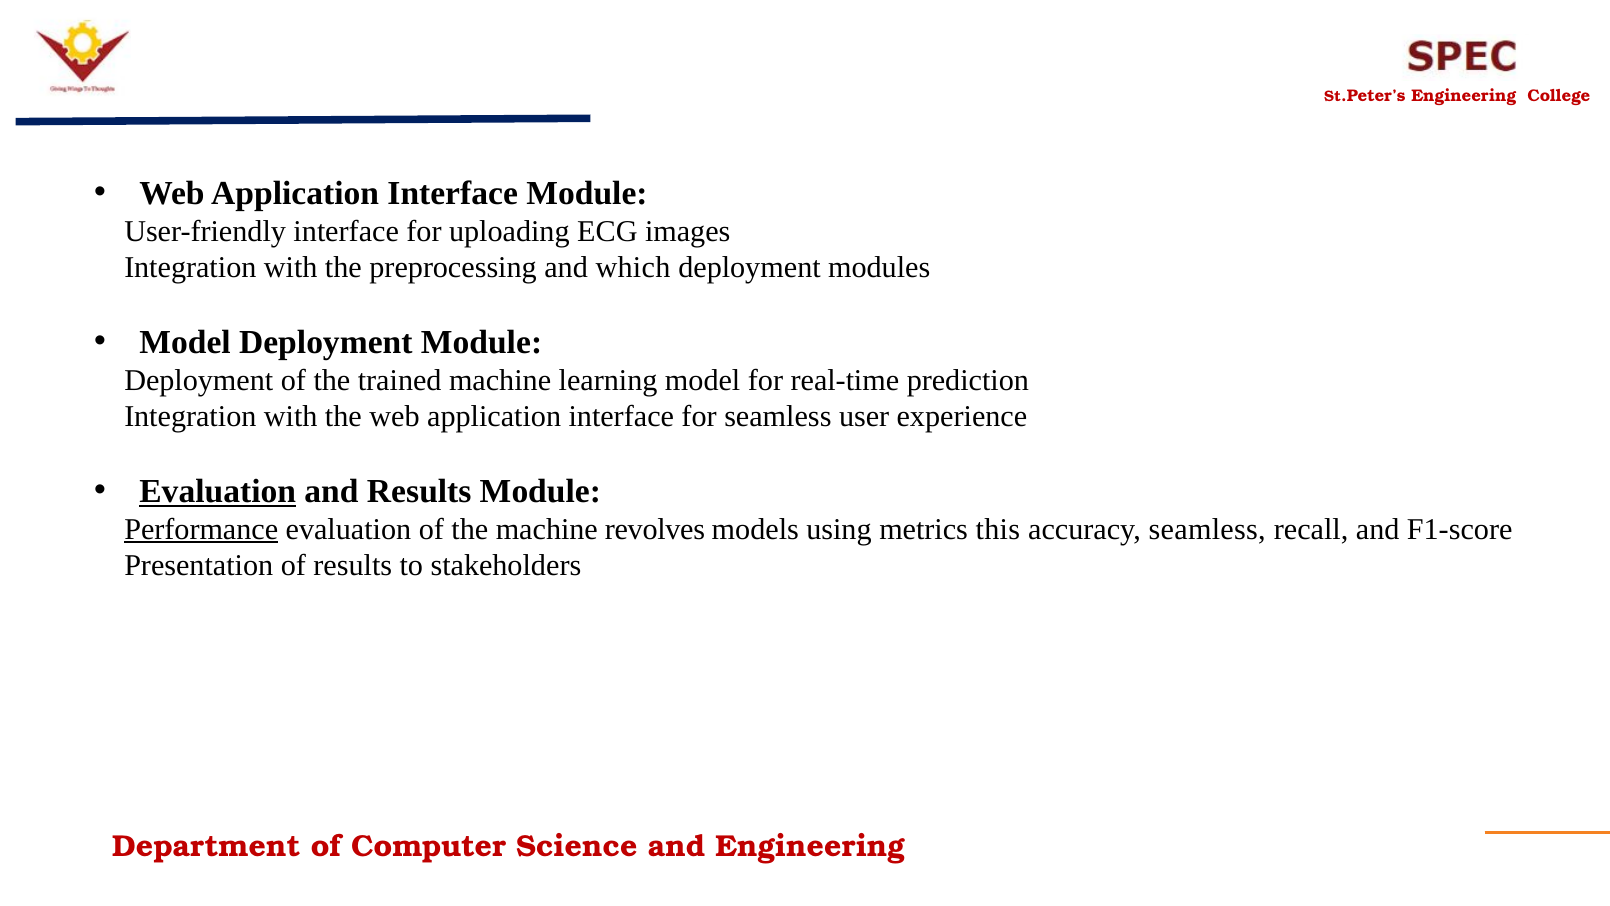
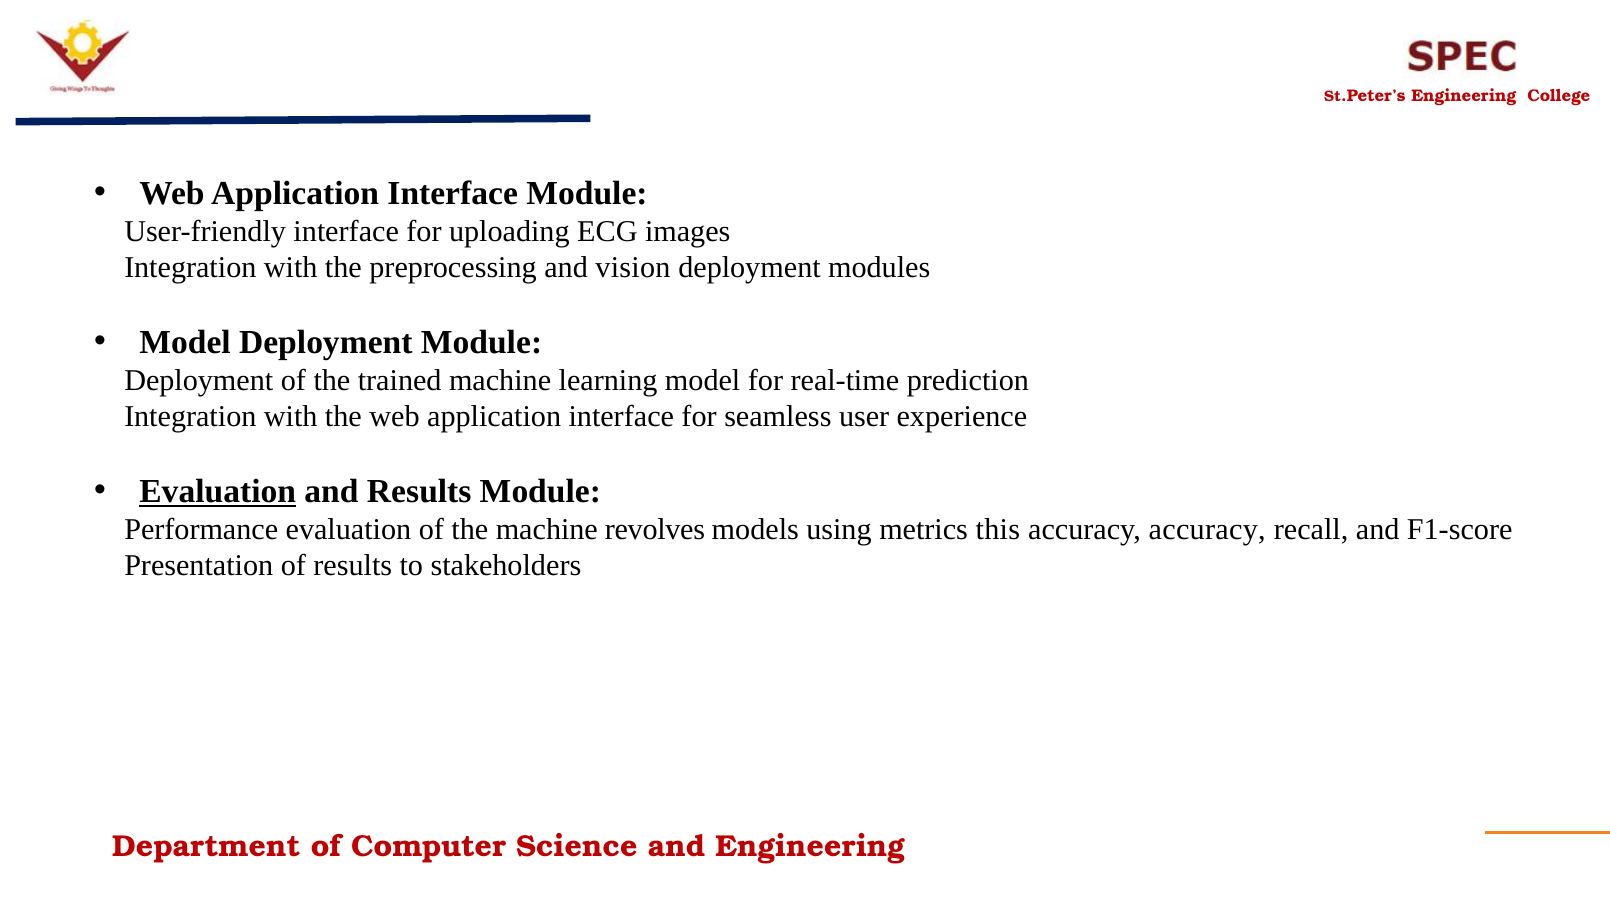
which: which -> vision
Performance underline: present -> none
accuracy seamless: seamless -> accuracy
